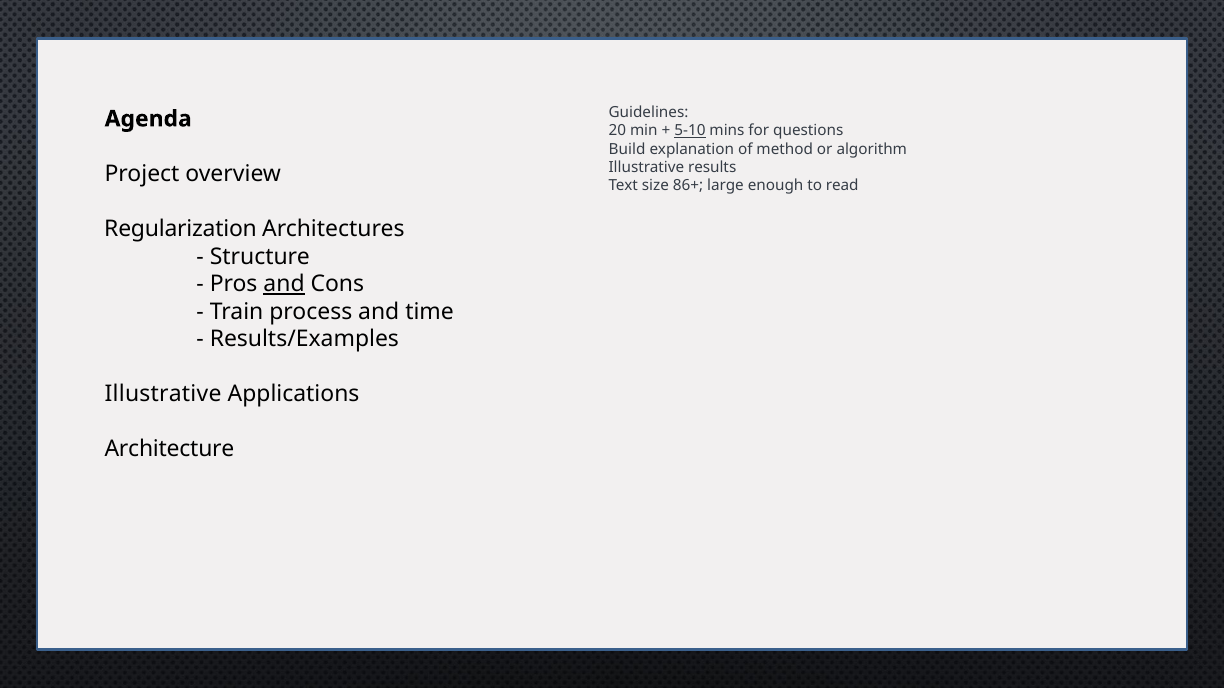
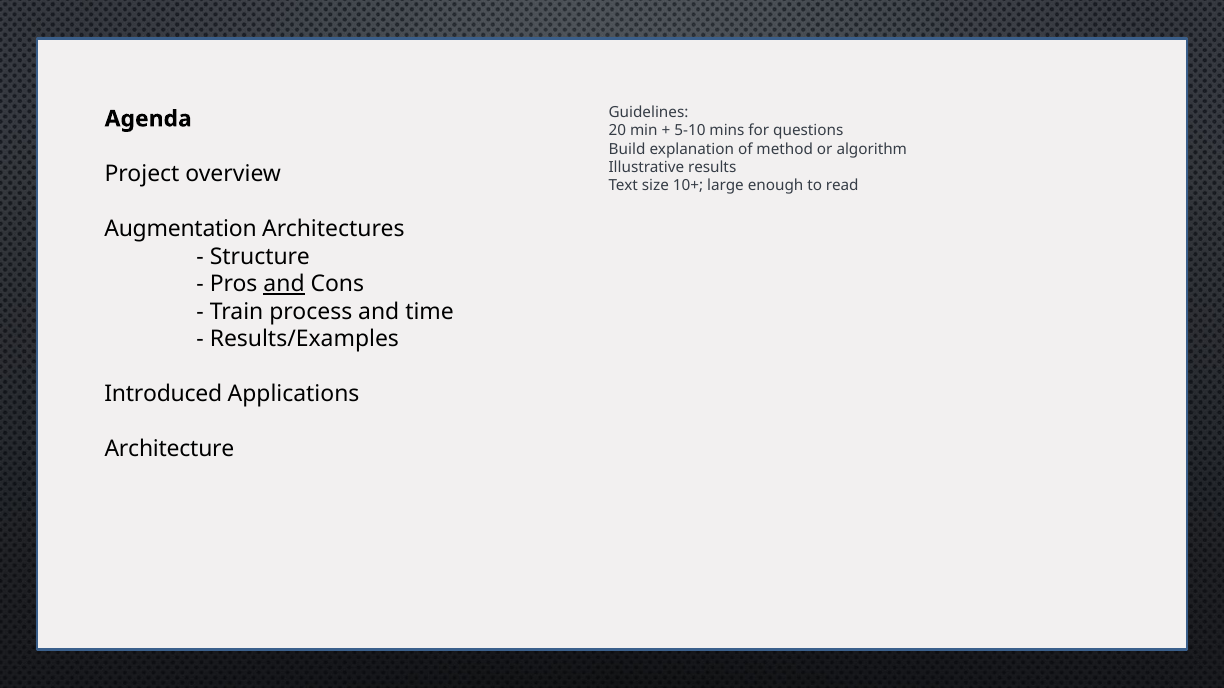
5-10 underline: present -> none
86+: 86+ -> 10+
Regularization: Regularization -> Augmentation
Illustrative at (163, 394): Illustrative -> Introduced
